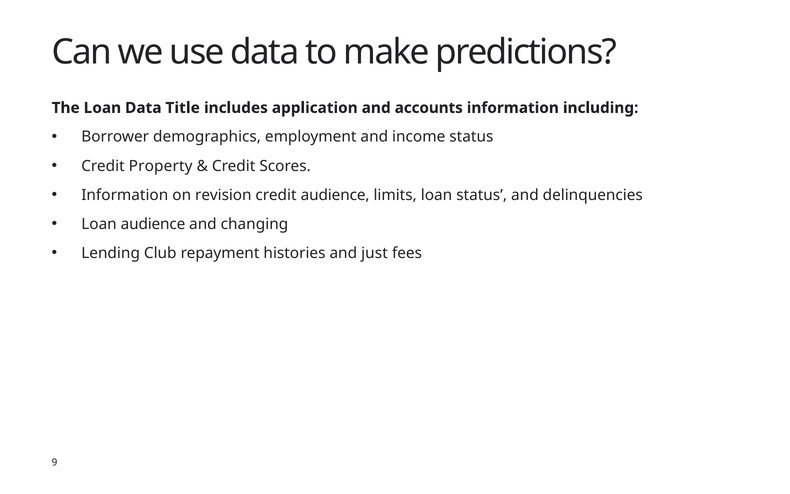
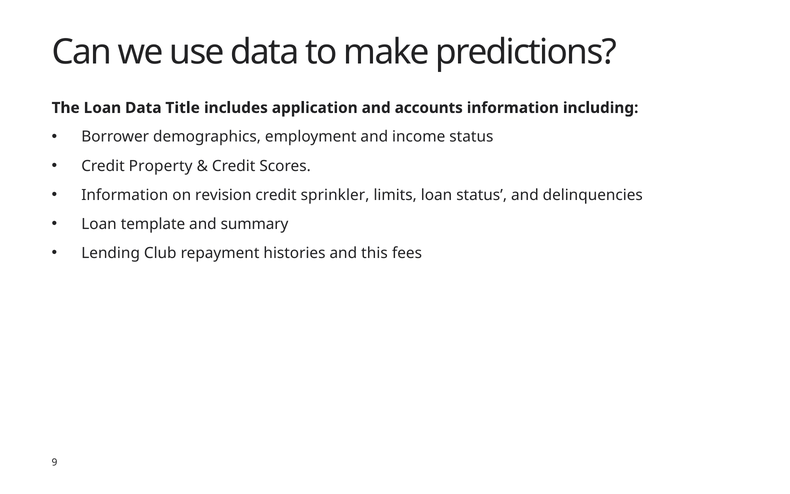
credit audience: audience -> sprinkler
Loan audience: audience -> template
changing: changing -> summary
just: just -> this
